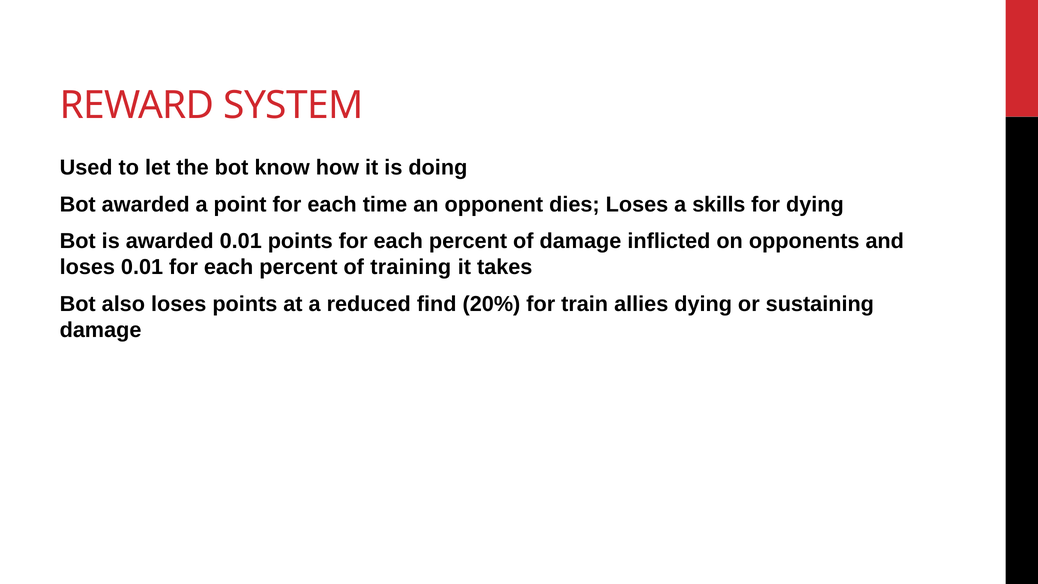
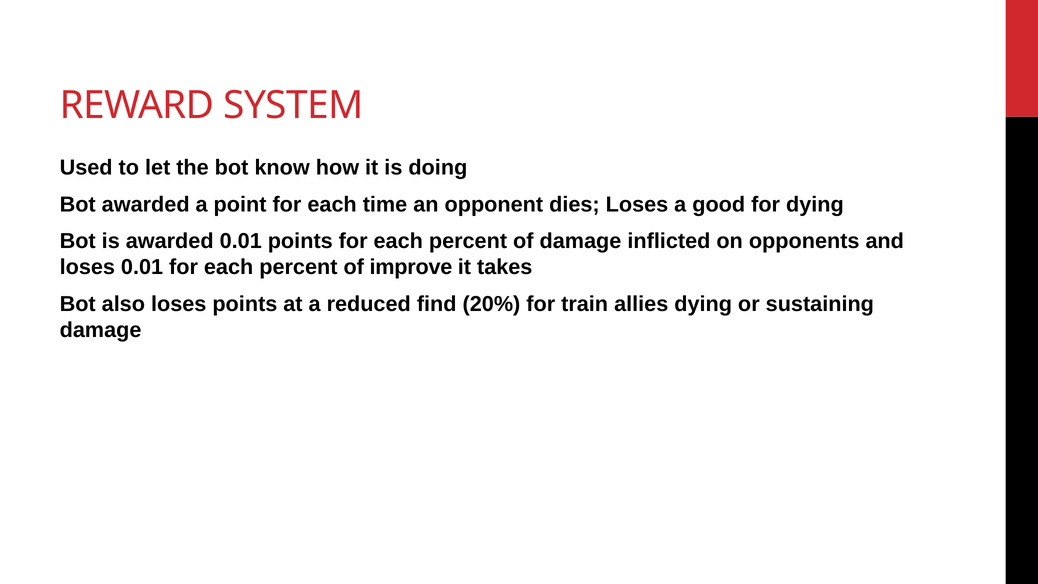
skills: skills -> good
training: training -> improve
